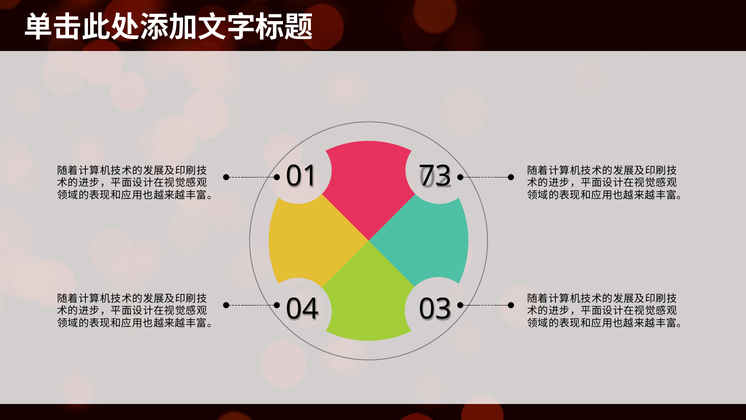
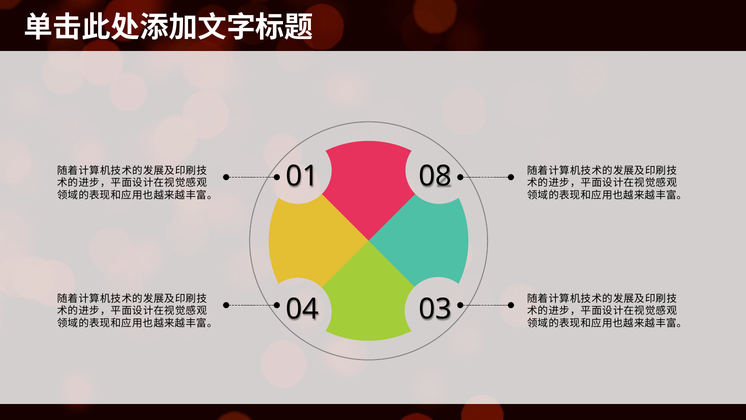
73: 73 -> 08
